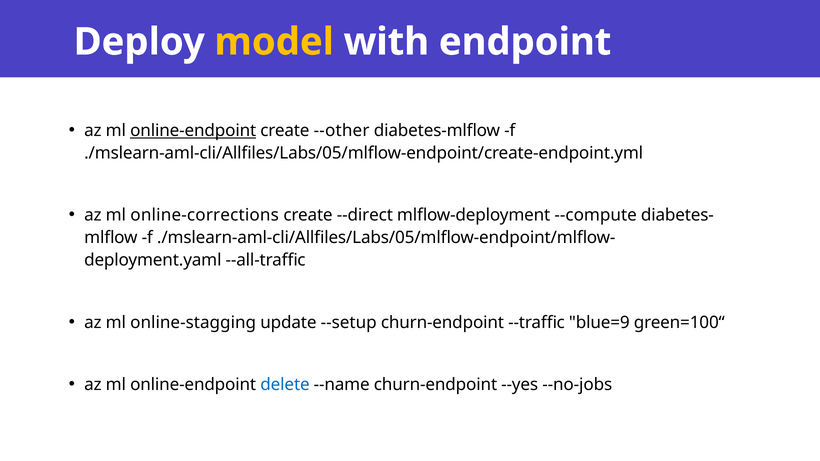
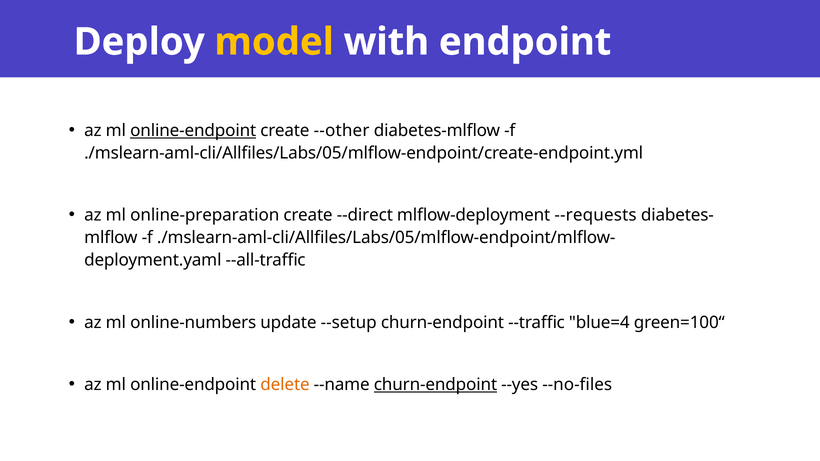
online-corrections: online-corrections -> online-preparation
--compute: --compute -> --requests
online-stagging: online-stagging -> online-numbers
blue=9: blue=9 -> blue=4
delete colour: blue -> orange
churn-endpoint at (435, 385) underline: none -> present
--no-jobs: --no-jobs -> --no-files
